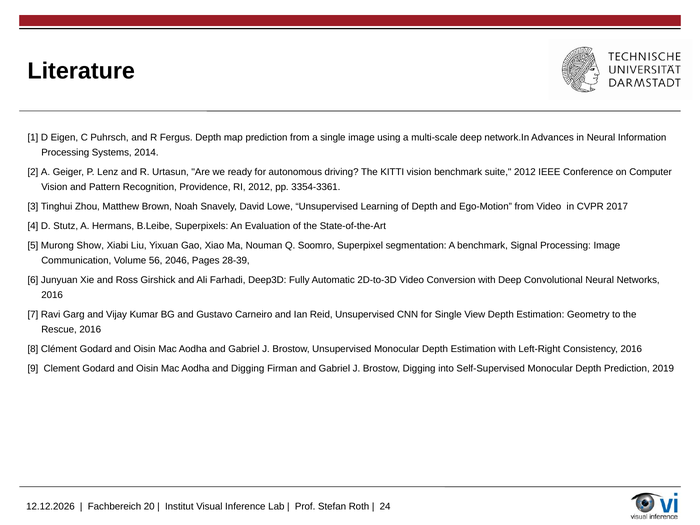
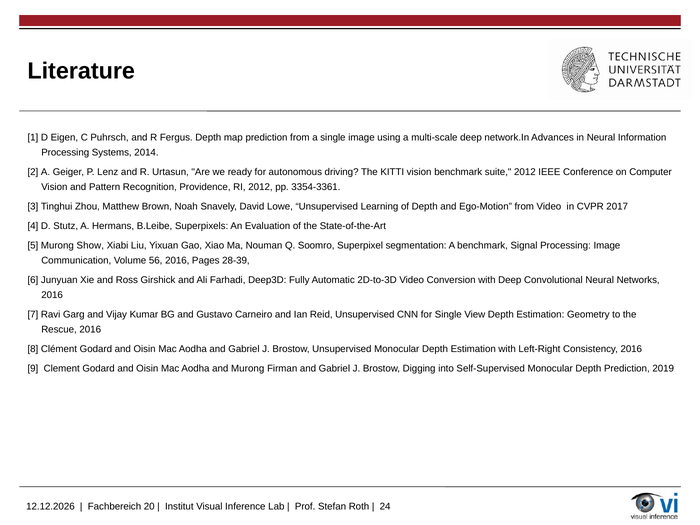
56 2046: 2046 -> 2016
and Digging: Digging -> Murong
